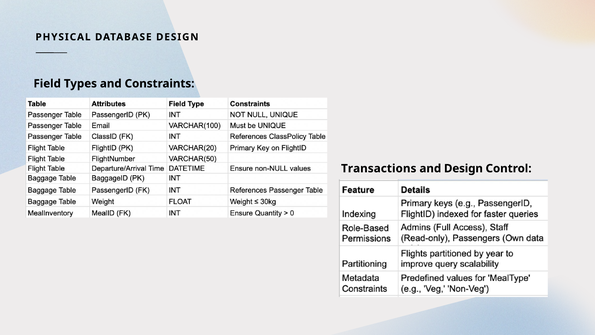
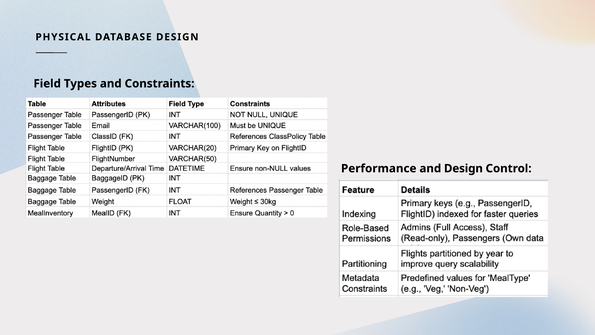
Transactions: Transactions -> Performance
